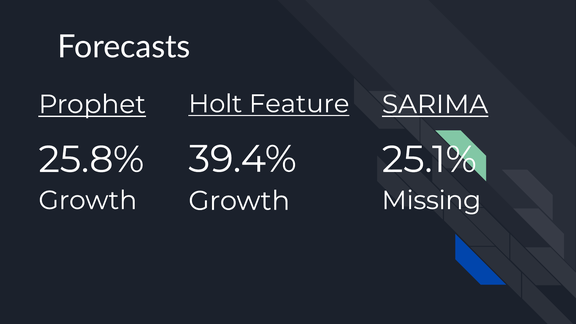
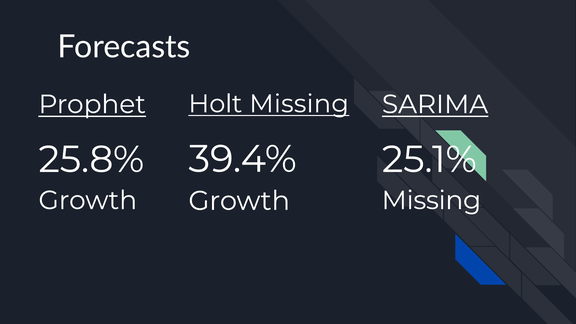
Holt Feature: Feature -> Missing
